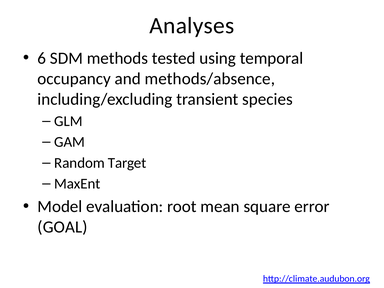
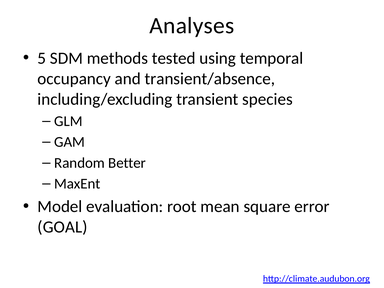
6: 6 -> 5
methods/absence: methods/absence -> transient/absence
Target: Target -> Better
